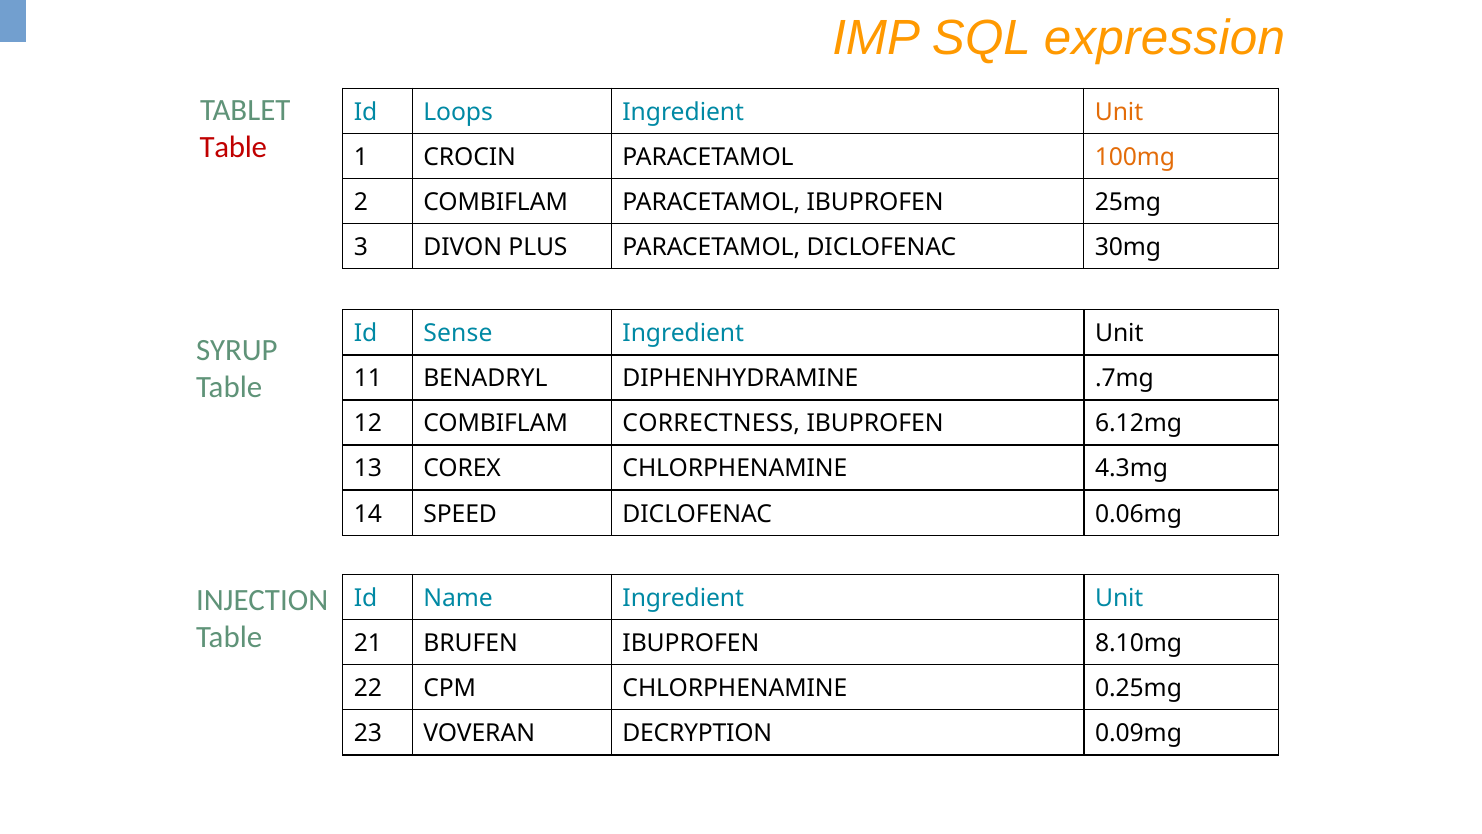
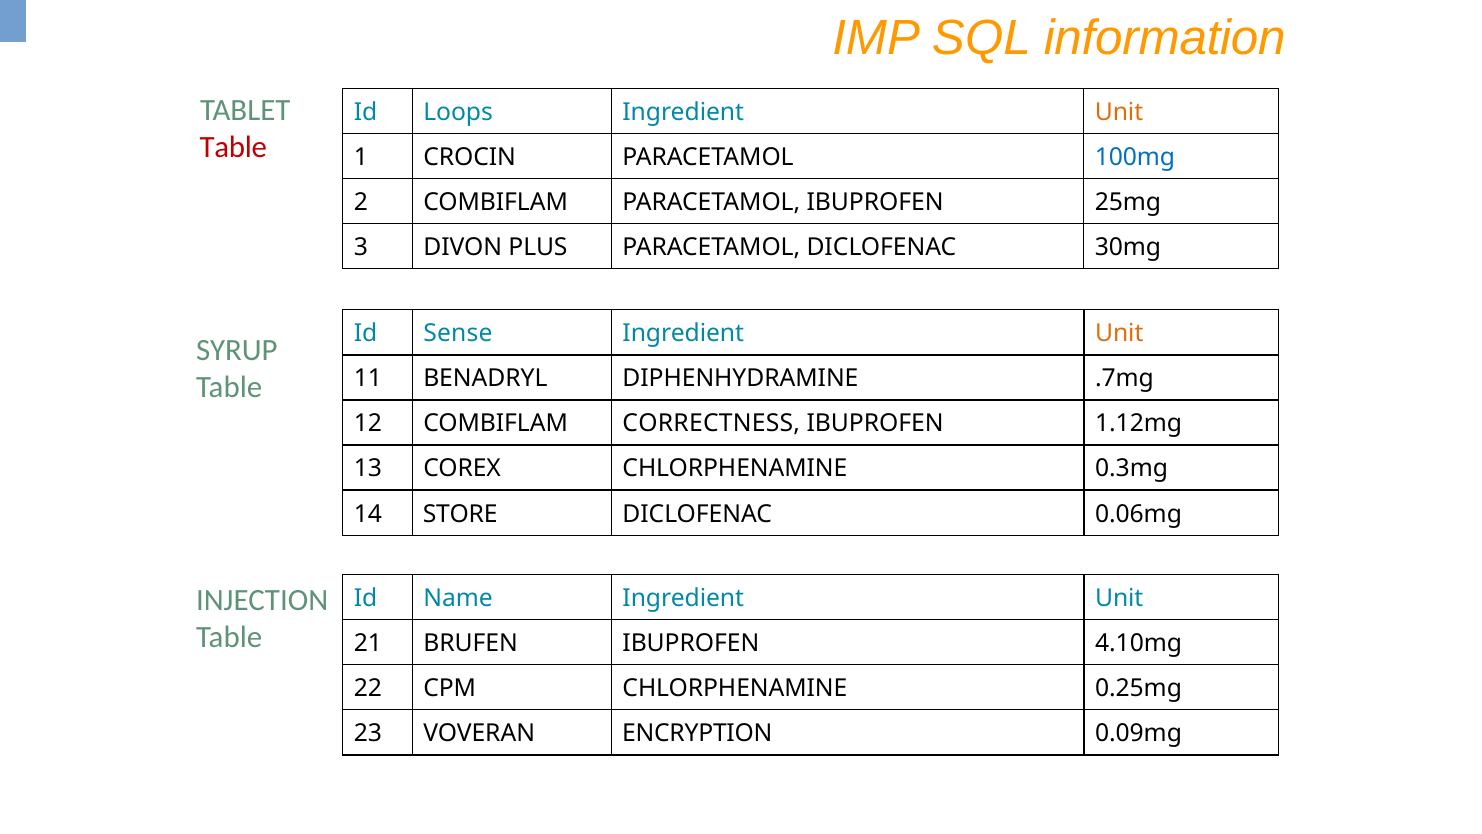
expression: expression -> information
100mg colour: orange -> blue
Unit at (1119, 333) colour: black -> orange
6.12mg: 6.12mg -> 1.12mg
4.3mg: 4.3mg -> 0.3mg
SPEED: SPEED -> STORE
8.10mg: 8.10mg -> 4.10mg
DECRYPTION: DECRYPTION -> ENCRYPTION
